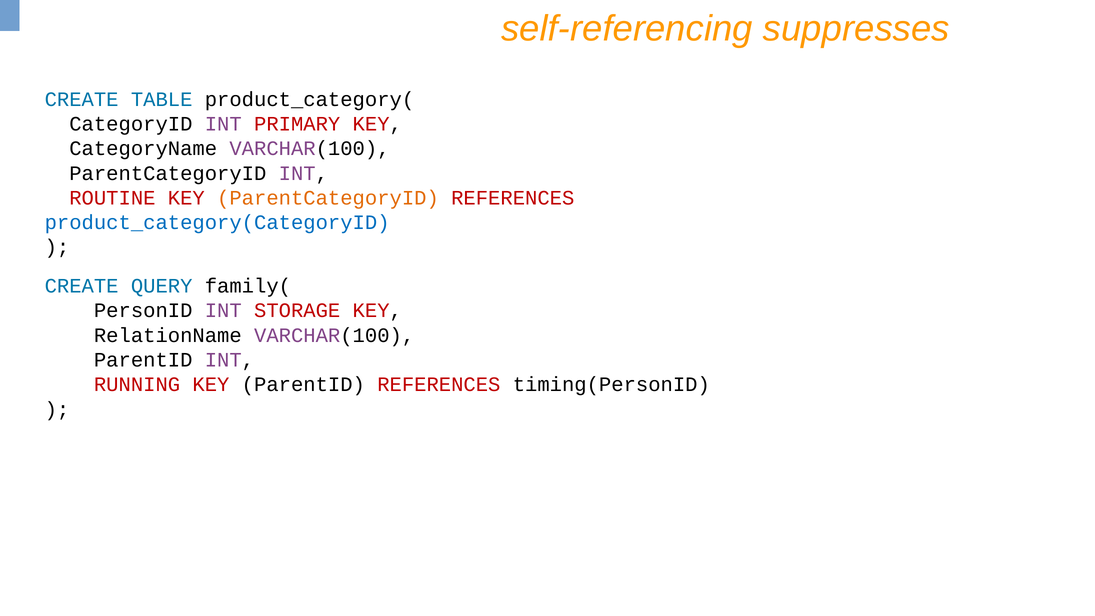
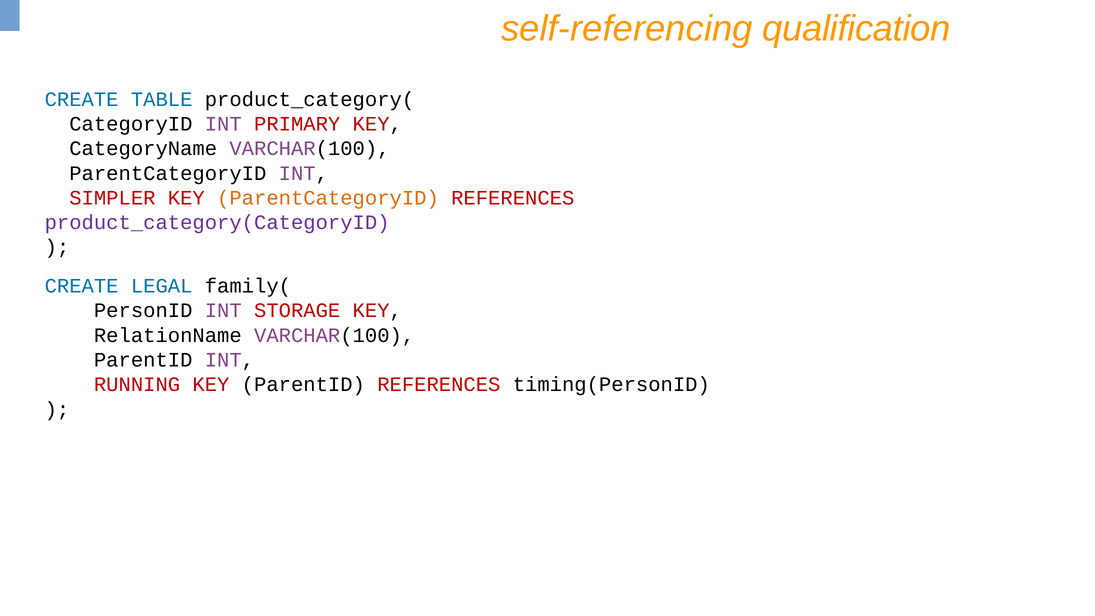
suppresses: suppresses -> qualification
ROUTINE: ROUTINE -> SIMPLER
product_category(CategoryID colour: blue -> purple
QUERY: QUERY -> LEGAL
